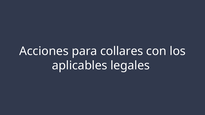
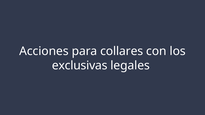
aplicables: aplicables -> exclusivas
